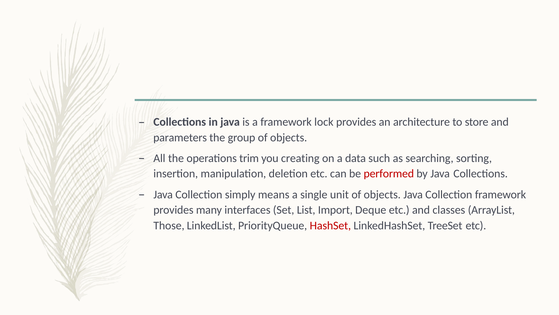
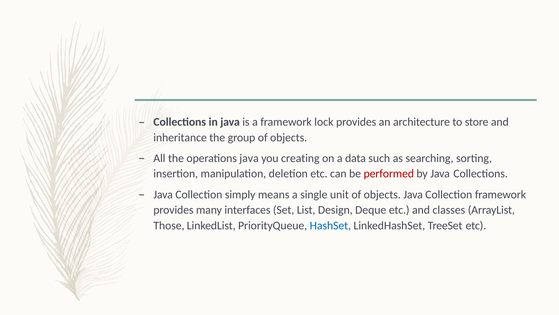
parameters: parameters -> inheritance
operations trim: trim -> java
Import: Import -> Design
HashSet colour: red -> blue
